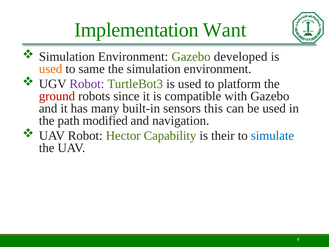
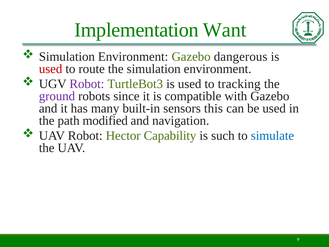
developed: developed -> dangerous
used at (51, 69) colour: orange -> red
same: same -> route
platform: platform -> tracking
ground colour: red -> purple
their: their -> such
